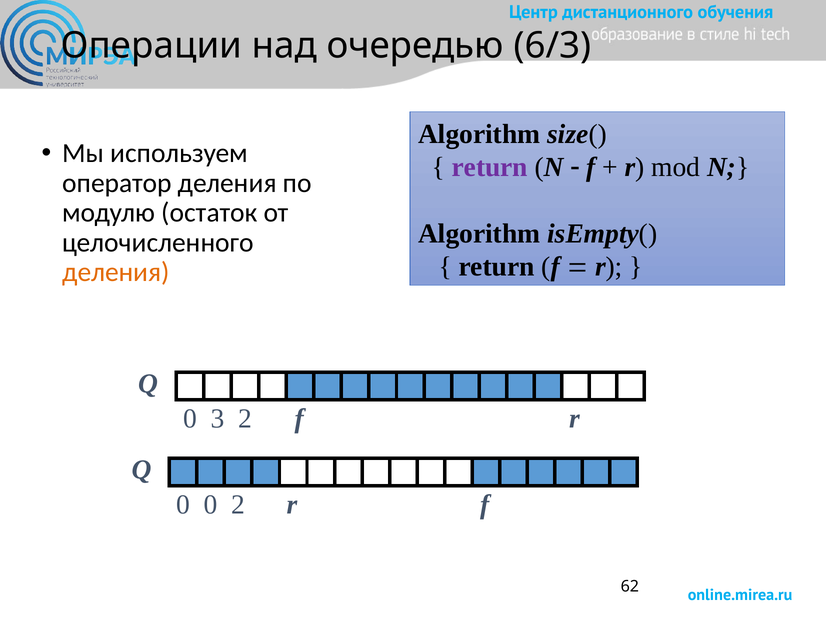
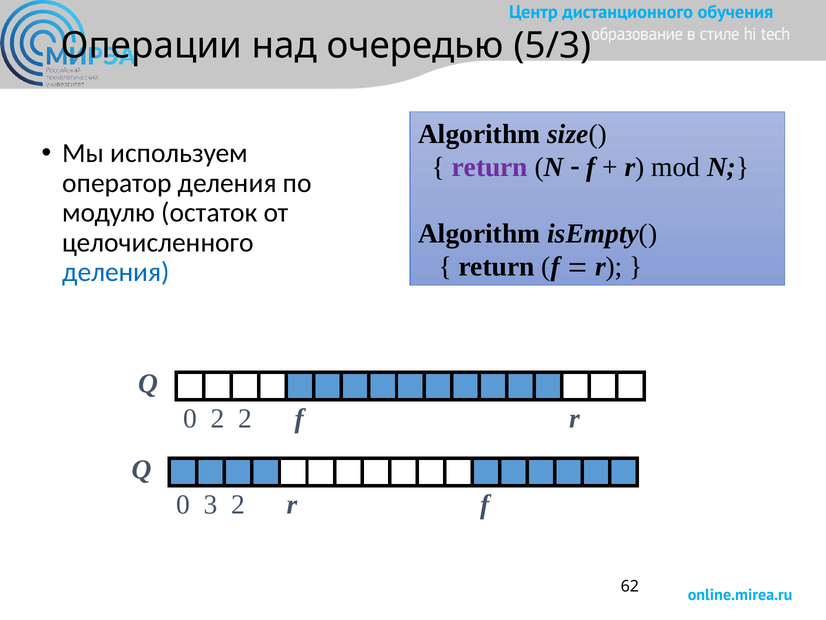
6/3: 6/3 -> 5/3
деления at (116, 272) colour: orange -> blue
0 3: 3 -> 2
0 0: 0 -> 3
